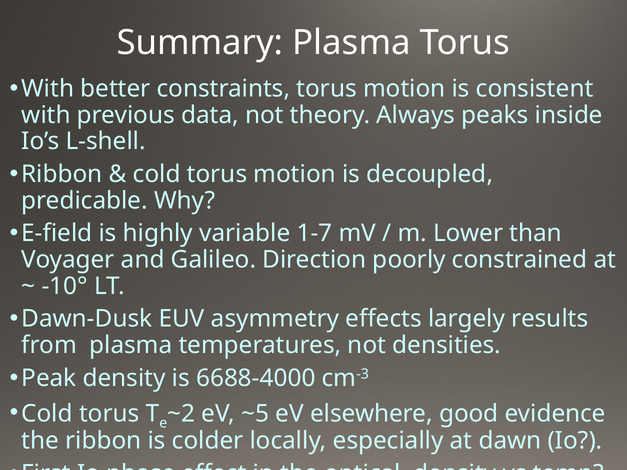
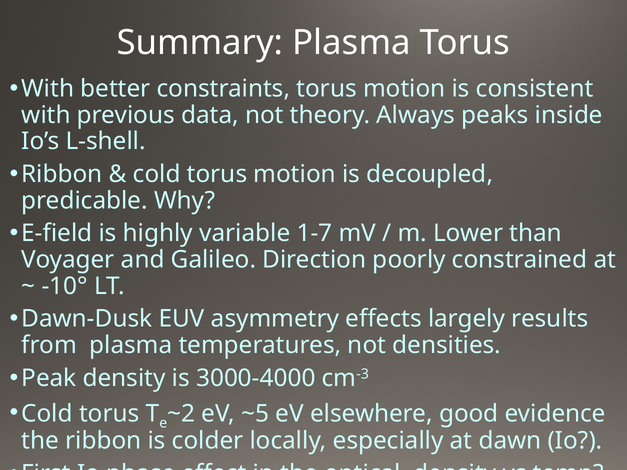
6688-4000: 6688-4000 -> 3000-4000
